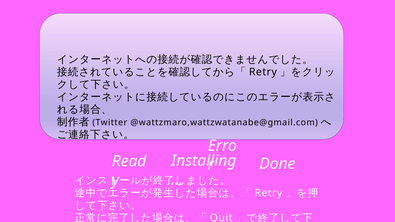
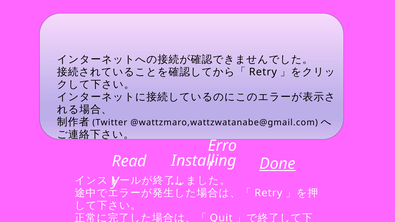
Done underline: none -> present
